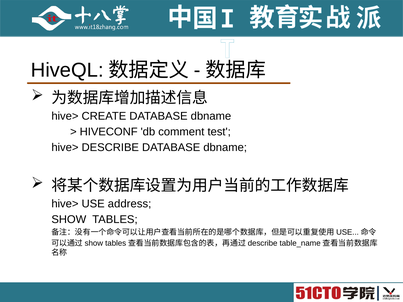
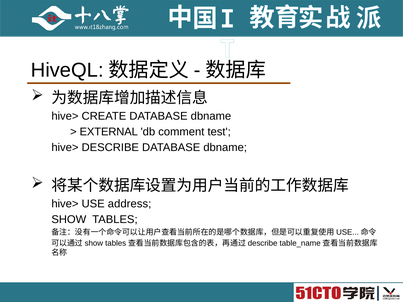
HIVECONF: HIVECONF -> EXTERNAL
